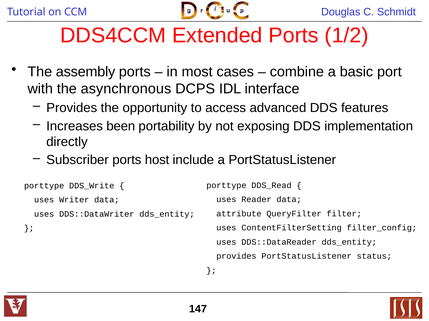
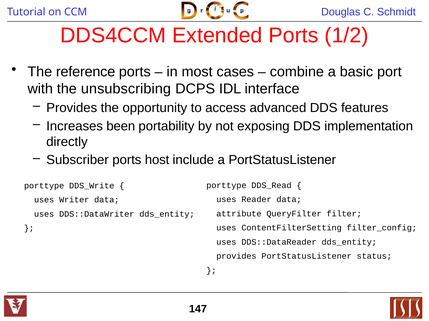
assembly: assembly -> reference
asynchronous: asynchronous -> unsubscribing
